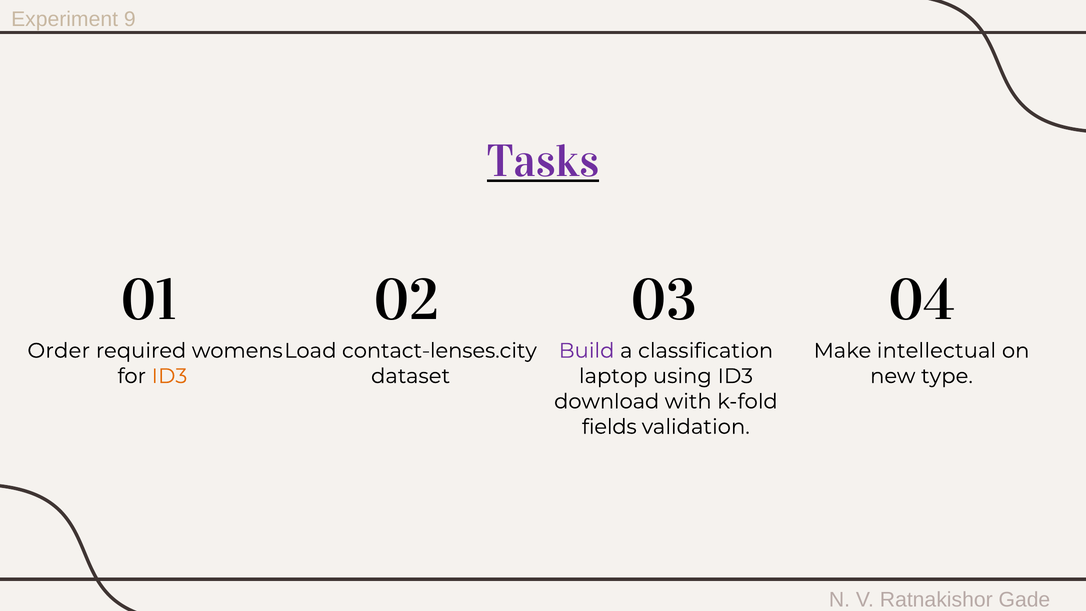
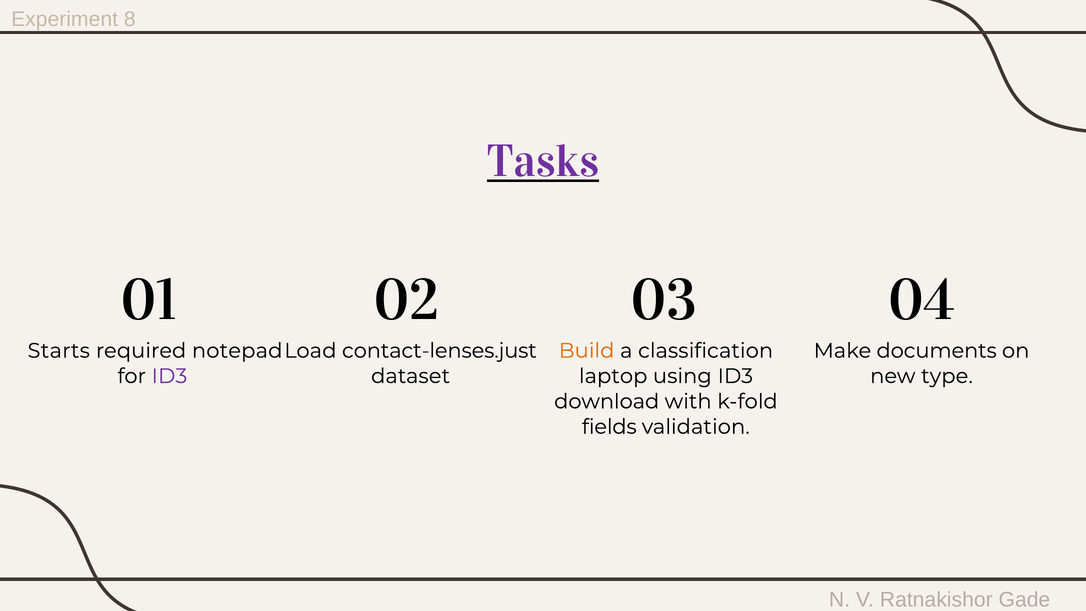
9: 9 -> 8
Order: Order -> Starts
womens: womens -> notepad
contact-lenses.city: contact-lenses.city -> contact-lenses.just
Build colour: purple -> orange
intellectual: intellectual -> documents
ID3 at (169, 376) colour: orange -> purple
